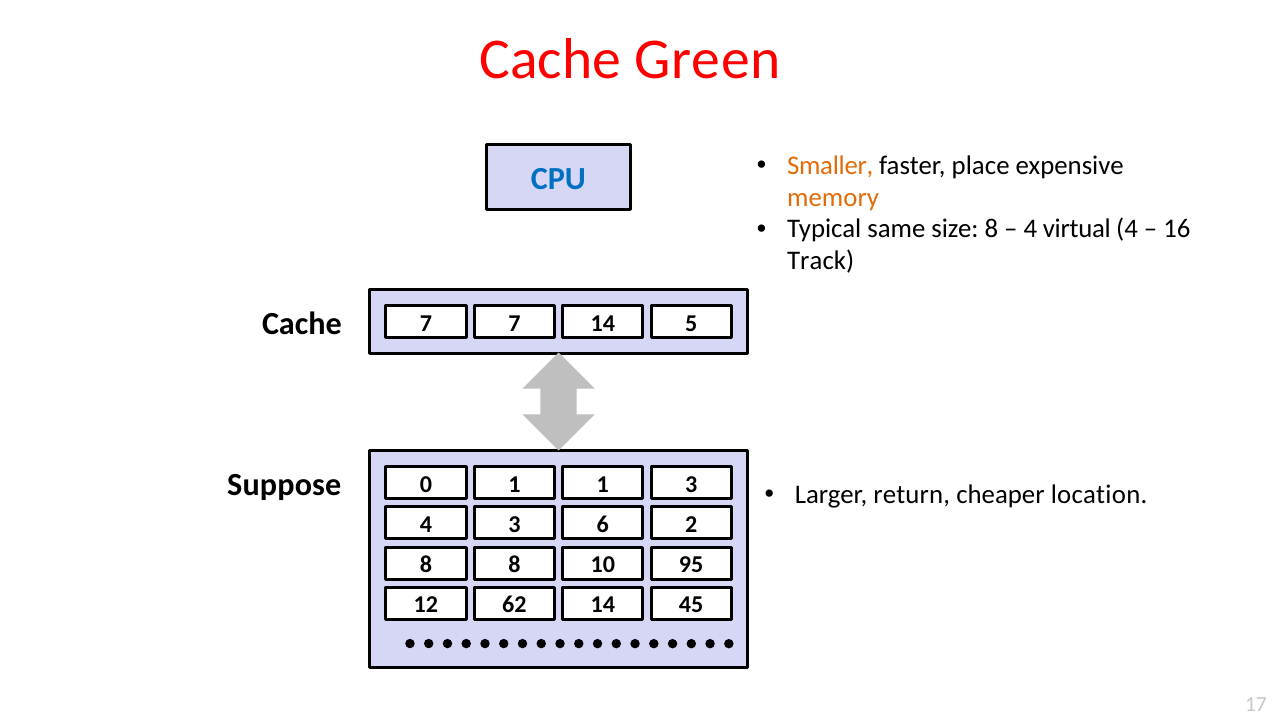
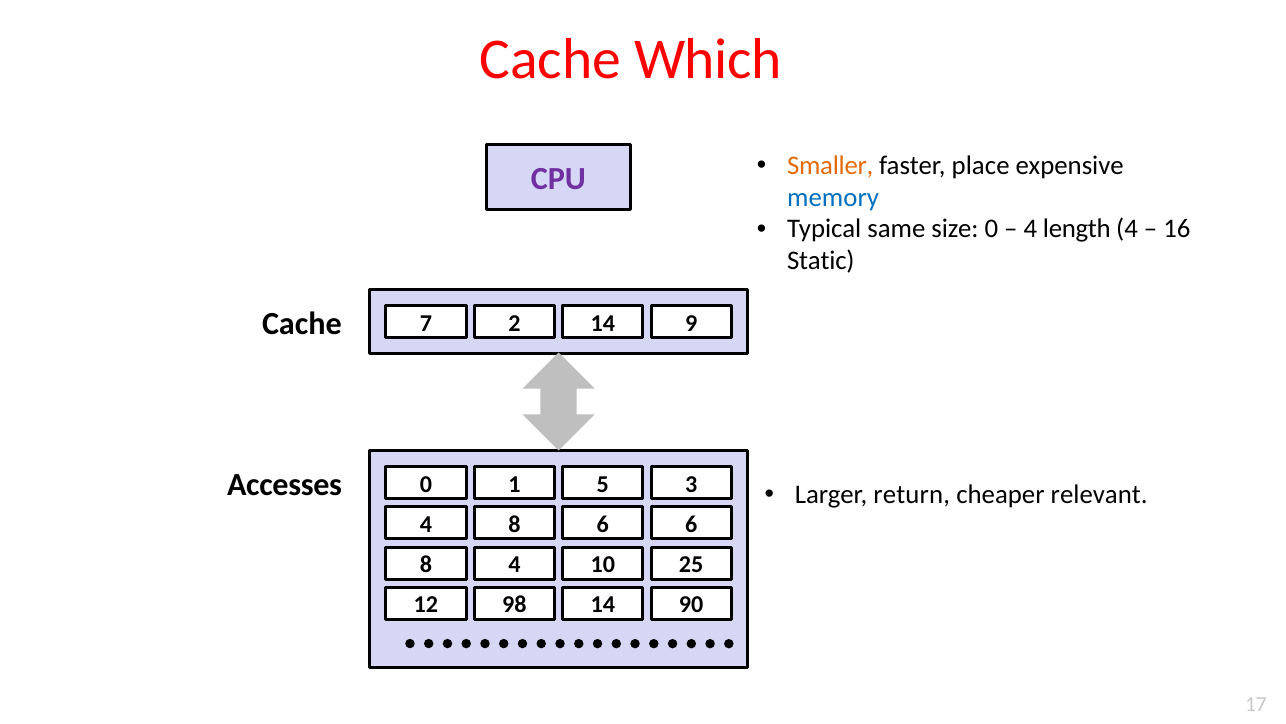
Green: Green -> Which
CPU colour: blue -> purple
memory colour: orange -> blue
size 8: 8 -> 0
virtual: virtual -> length
Track: Track -> Static
7 7: 7 -> 2
5: 5 -> 9
Suppose: Suppose -> Accesses
1 1: 1 -> 5
location: location -> relevant
4 3: 3 -> 8
6 2: 2 -> 6
8 8: 8 -> 4
95: 95 -> 25
62: 62 -> 98
45: 45 -> 90
